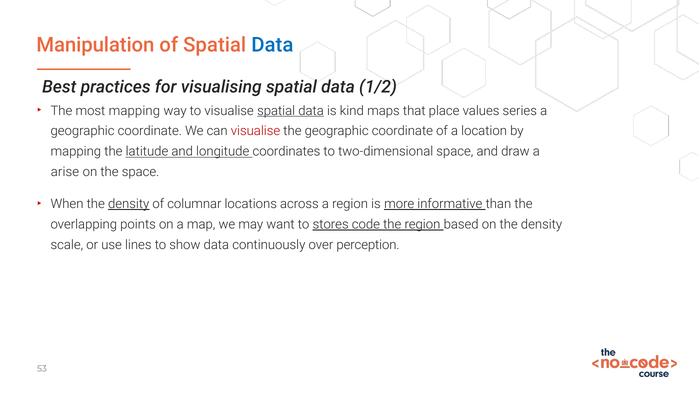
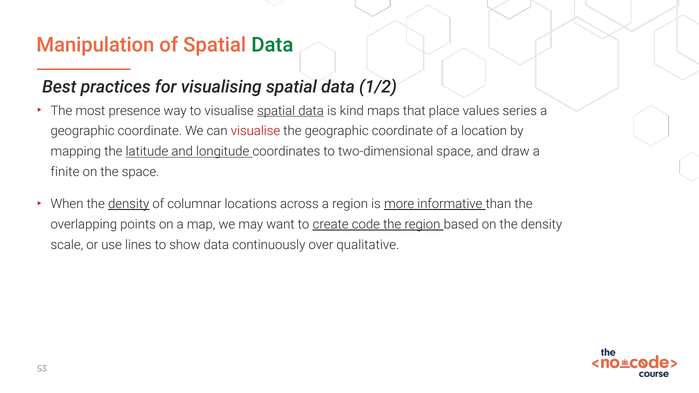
Data at (272, 45) colour: blue -> green
most mapping: mapping -> presence
arise: arise -> finite
stores: stores -> create
perception: perception -> qualitative
